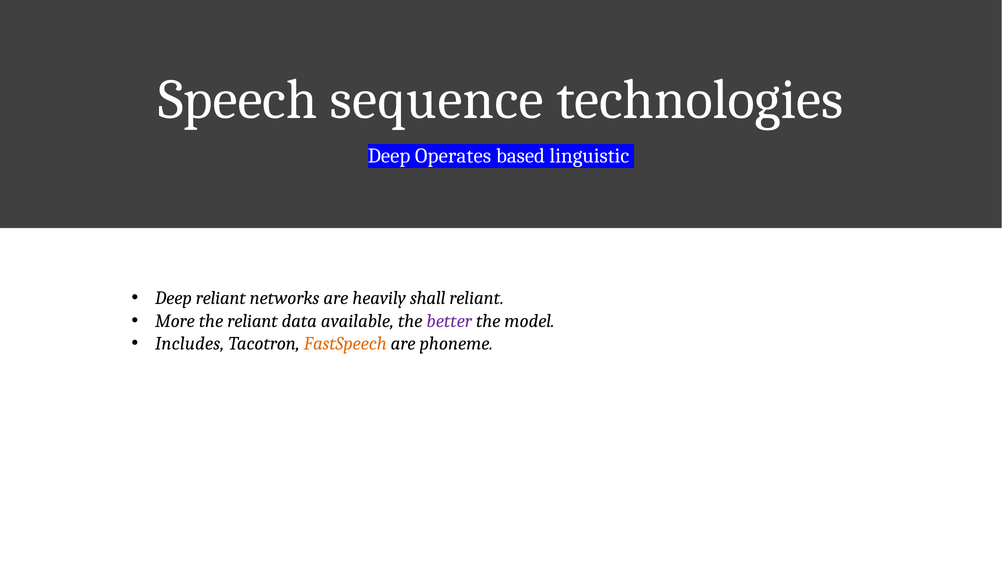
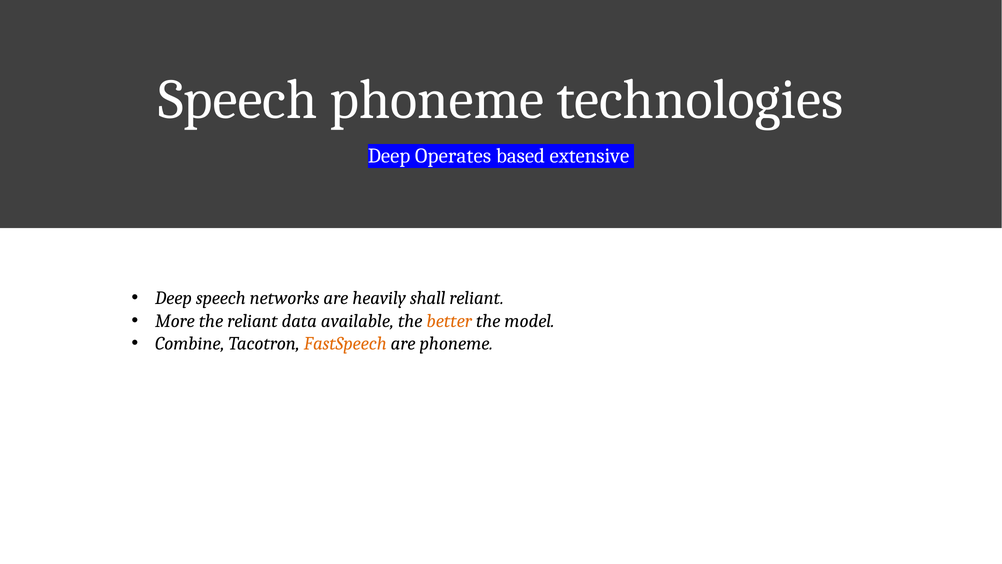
Speech sequence: sequence -> phoneme
linguistic: linguistic -> extensive
Deep reliant: reliant -> speech
better colour: purple -> orange
Includes: Includes -> Combine
